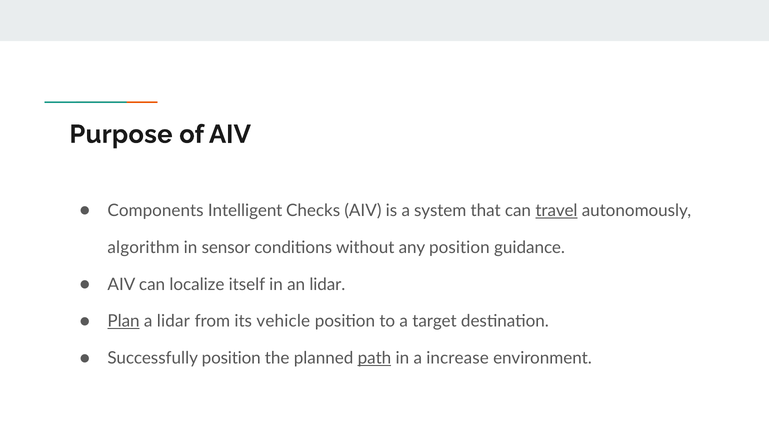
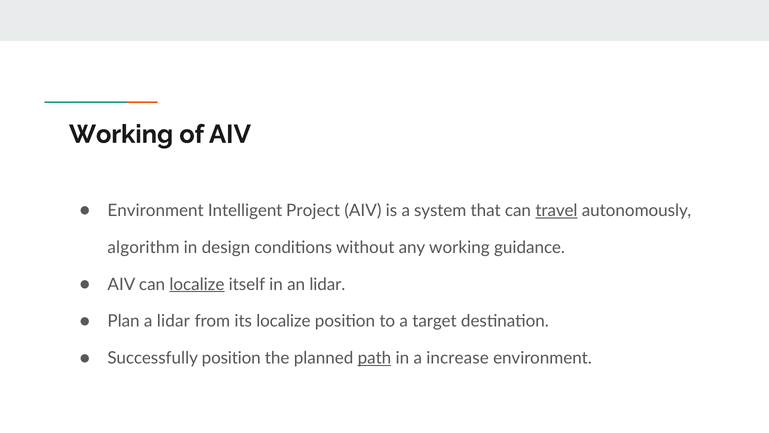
Purpose at (121, 134): Purpose -> Working
Components at (156, 210): Components -> Environment
Checks: Checks -> Project
sensor: sensor -> design
any position: position -> working
localize at (197, 284) underline: none -> present
Plan underline: present -> none
its vehicle: vehicle -> localize
